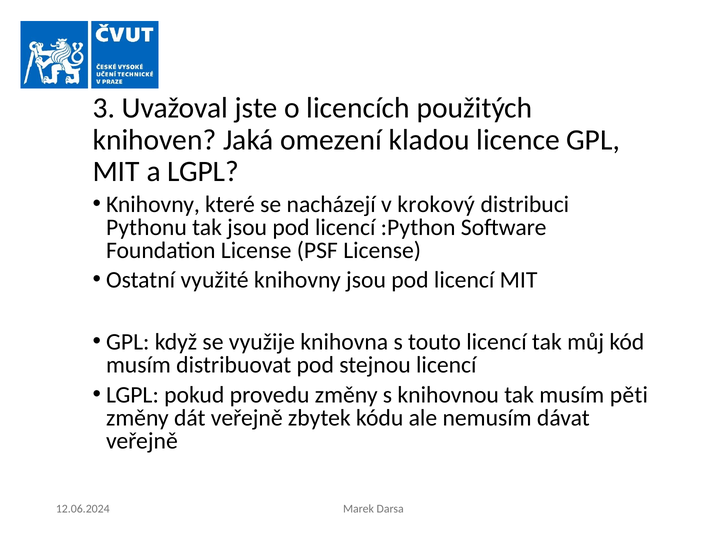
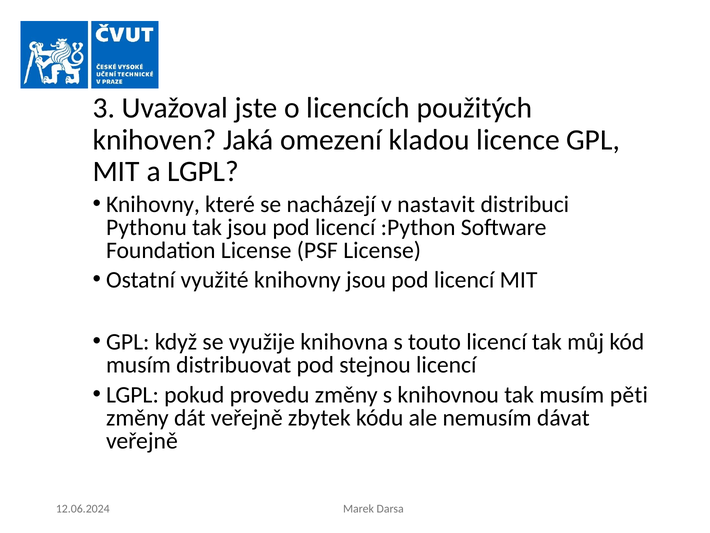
krokový: krokový -> nastavit
